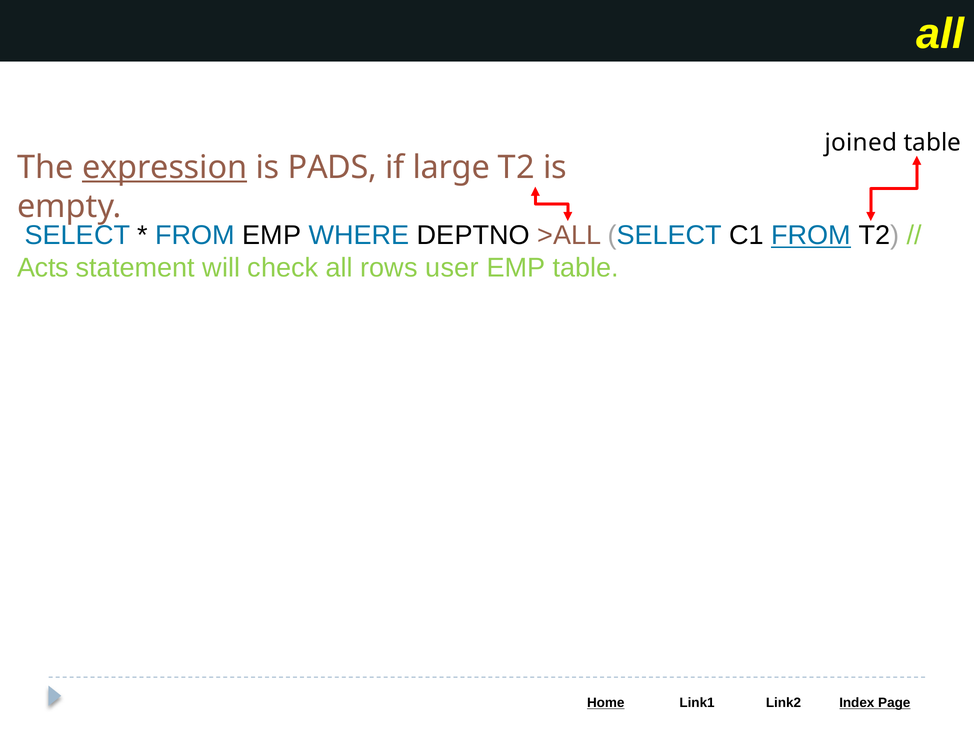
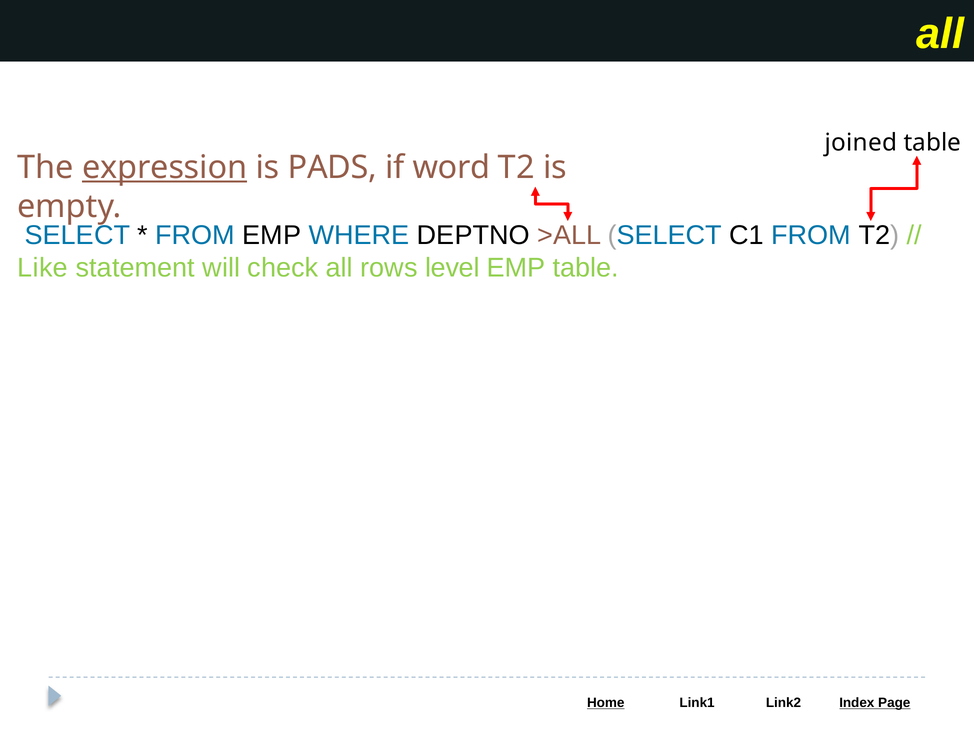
large: large -> word
FROM at (811, 235) underline: present -> none
Acts: Acts -> Like
user: user -> level
